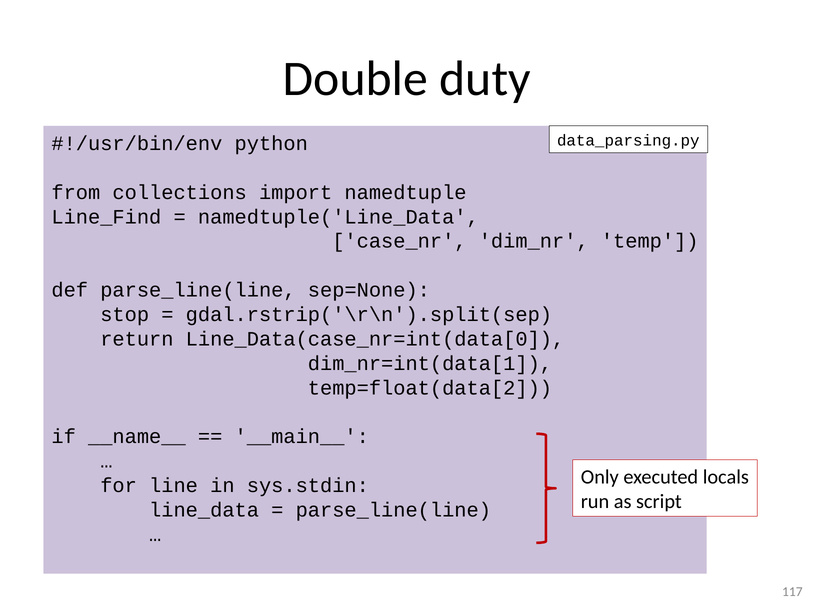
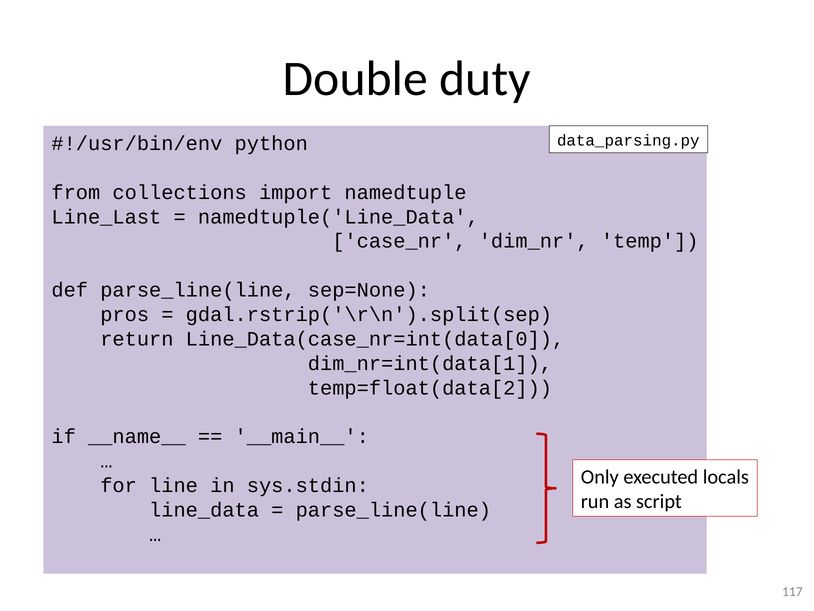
Line_Find: Line_Find -> Line_Last
stop: stop -> pros
